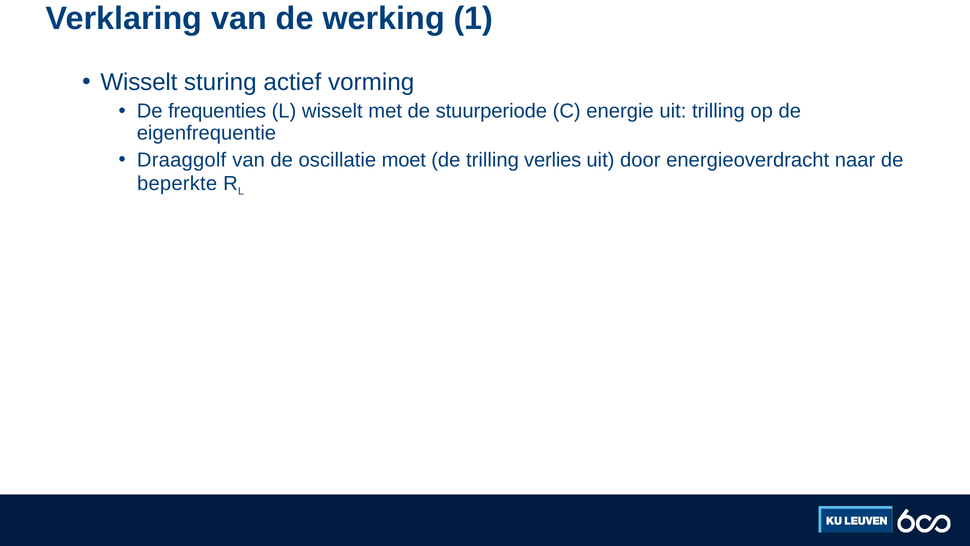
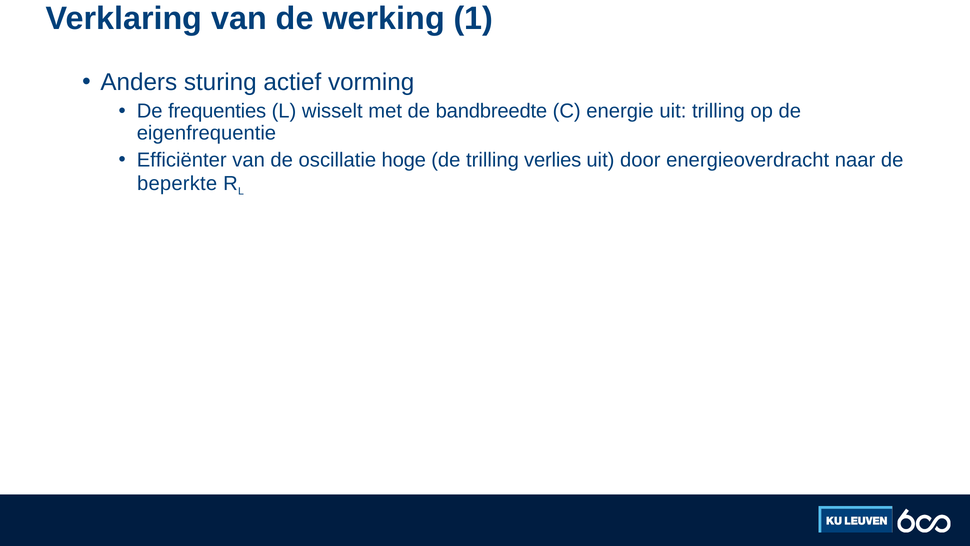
Wisselt at (139, 82): Wisselt -> Anders
stuurperiode: stuurperiode -> bandbreedte
Draaggolf: Draaggolf -> Efficiënter
moet: moet -> hoge
